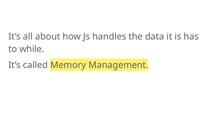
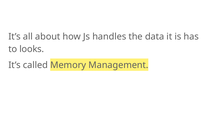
while: while -> looks
